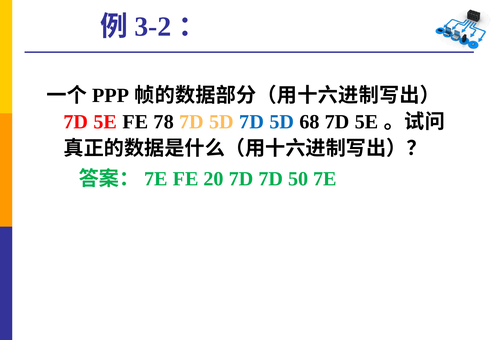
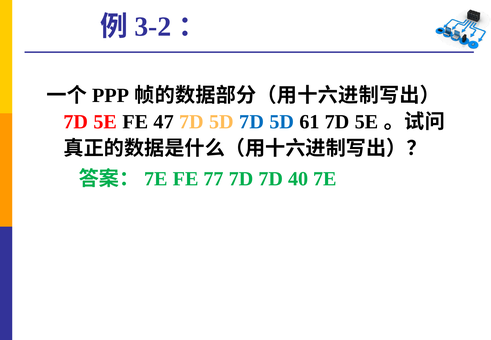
78: 78 -> 47
68: 68 -> 61
20: 20 -> 77
50: 50 -> 40
